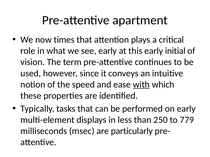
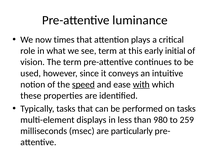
apartment: apartment -> luminance
see early: early -> term
speed underline: none -> present
on early: early -> tasks
250: 250 -> 980
779: 779 -> 259
